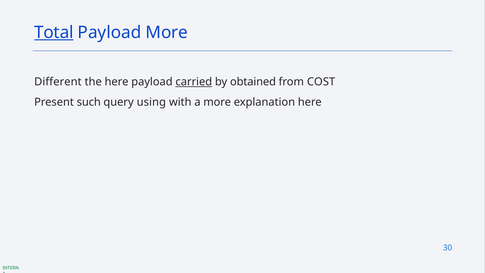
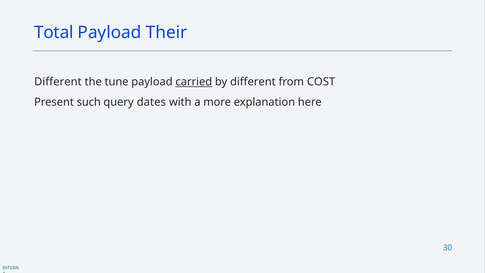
Total underline: present -> none
Payload More: More -> Their
the here: here -> tune
by obtained: obtained -> different
using: using -> dates
